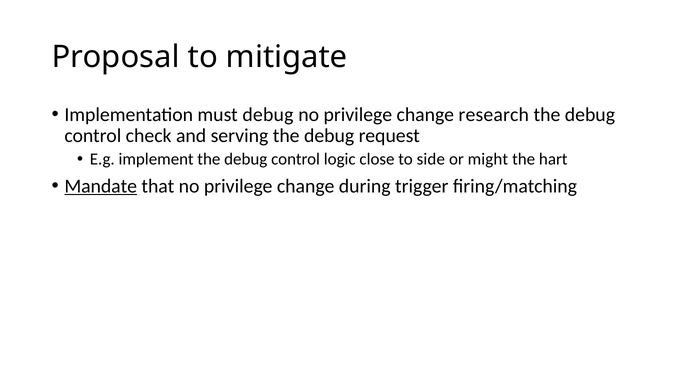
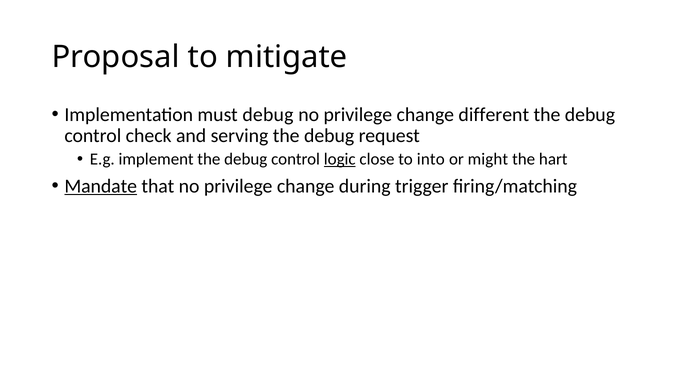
research: research -> different
logic underline: none -> present
side: side -> into
